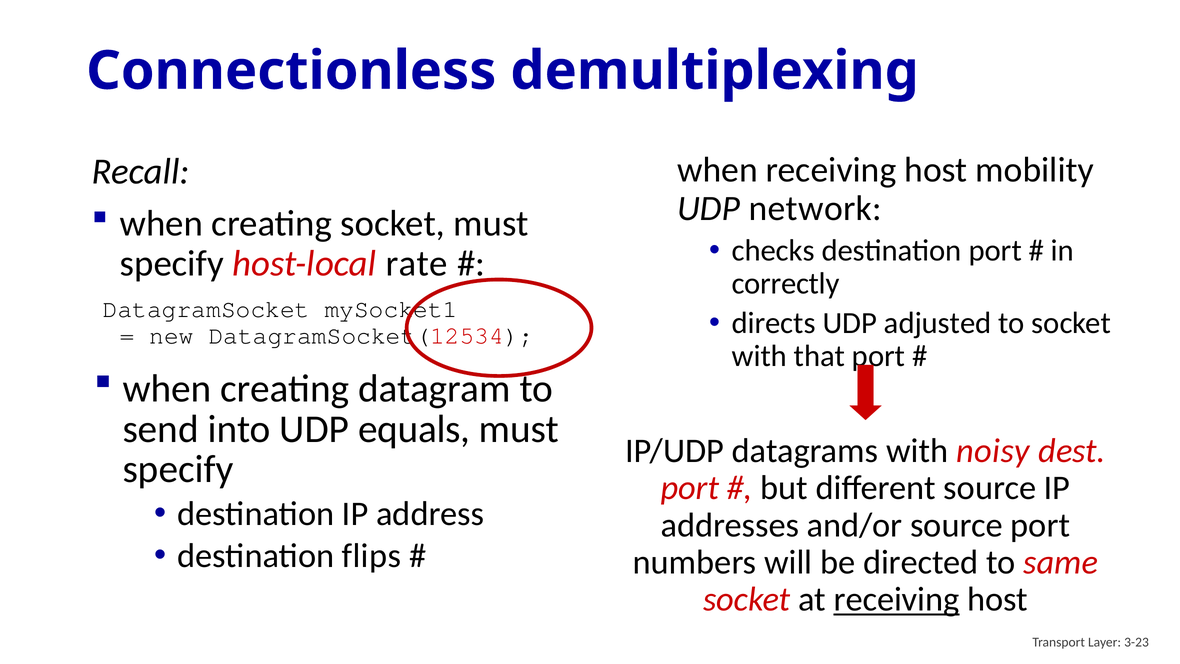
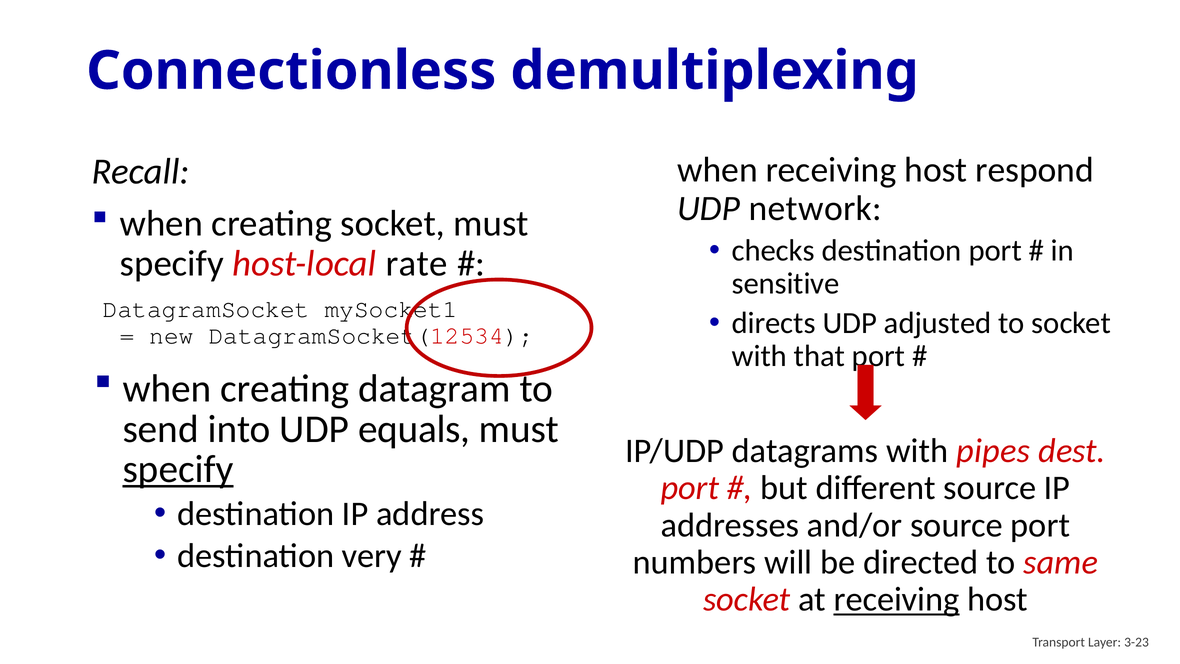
mobility: mobility -> respond
correctly: correctly -> sensitive
noisy: noisy -> pipes
specify at (178, 469) underline: none -> present
flips: flips -> very
